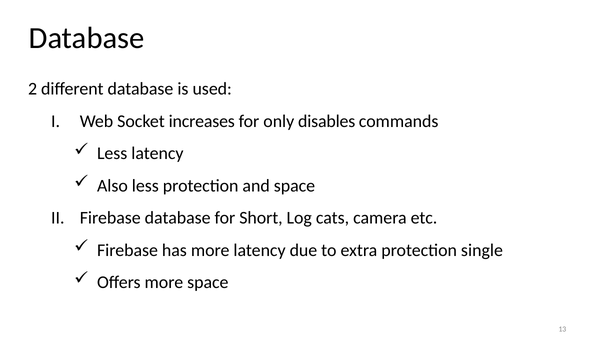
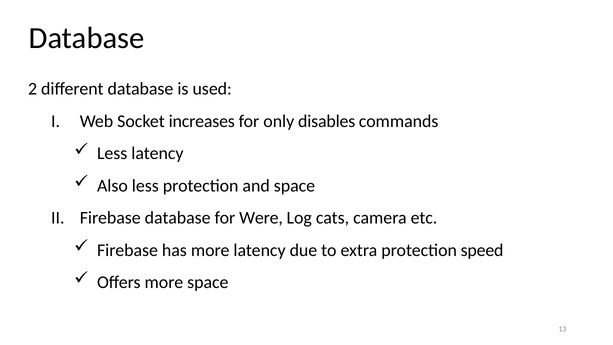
Short: Short -> Were
single: single -> speed
